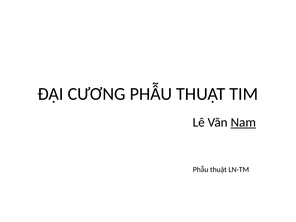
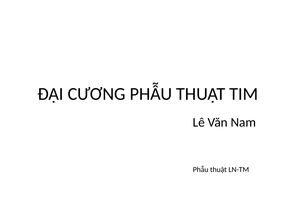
Nam underline: present -> none
